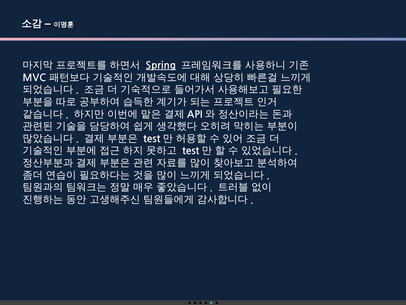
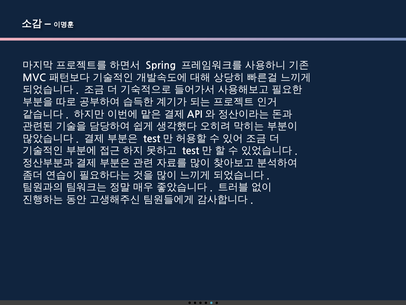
Spring underline: present -> none
